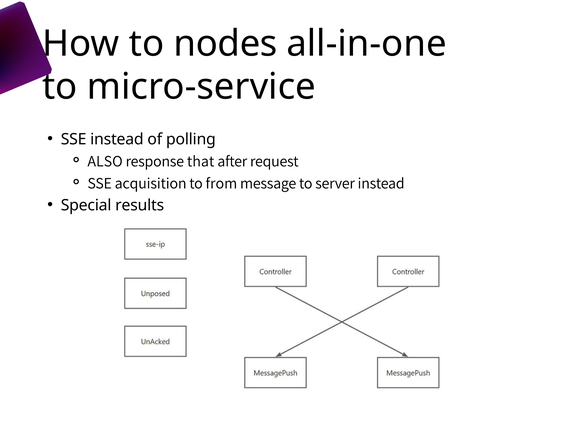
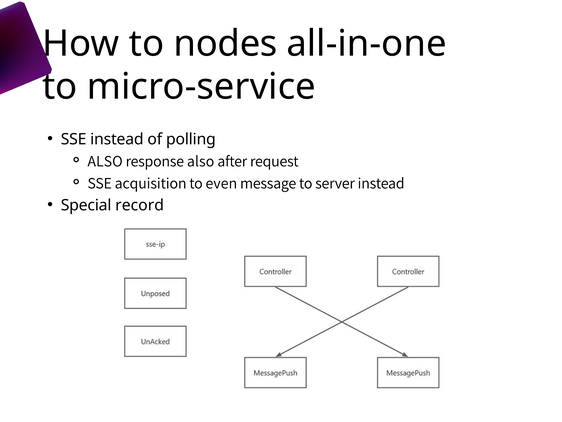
response that: that -> also
from: from -> even
results: results -> record
